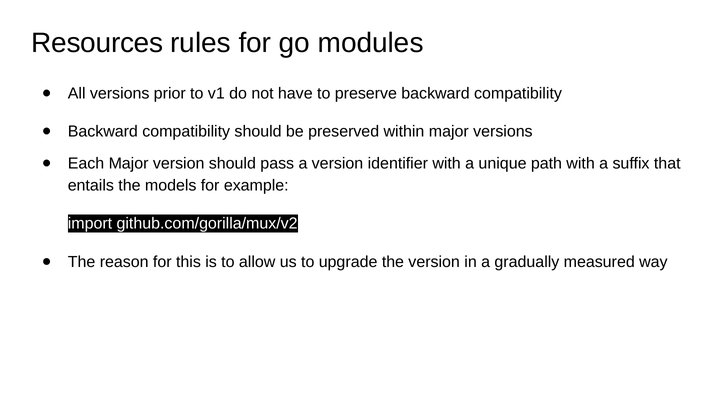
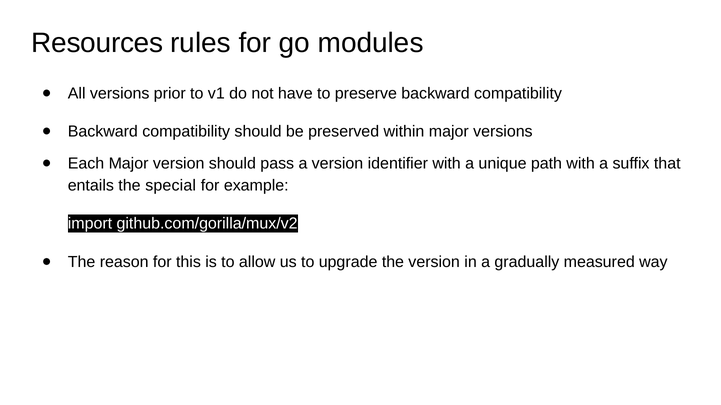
models: models -> special
